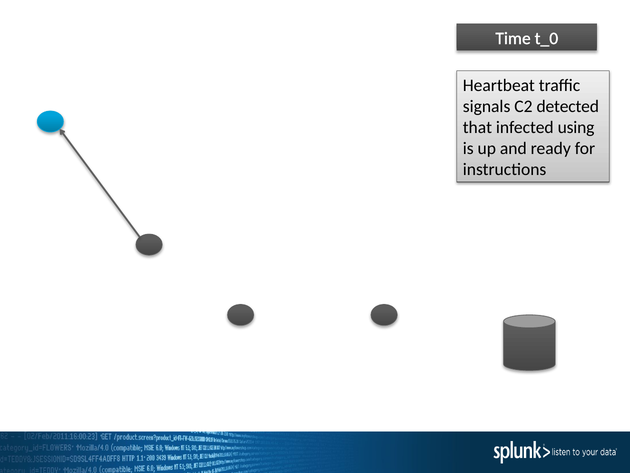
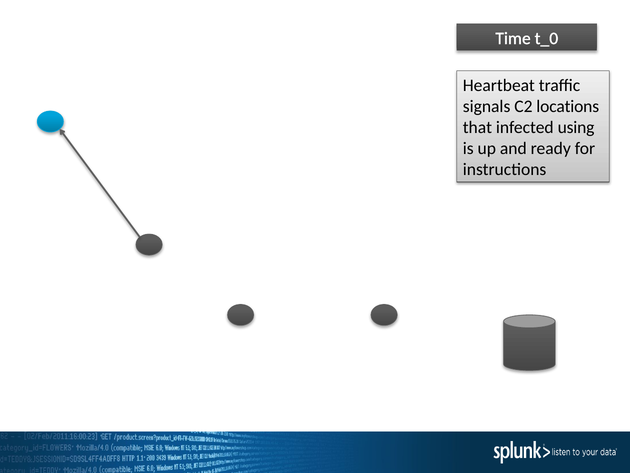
detected: detected -> locations
